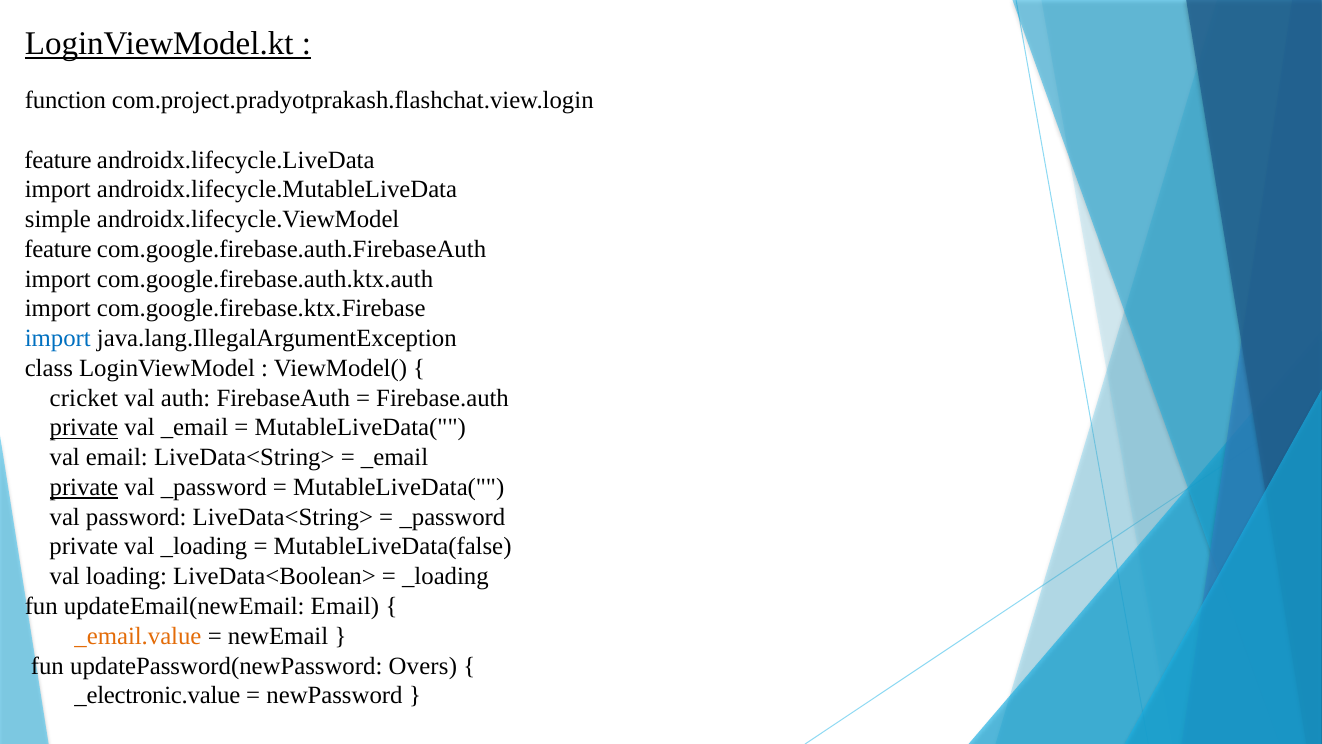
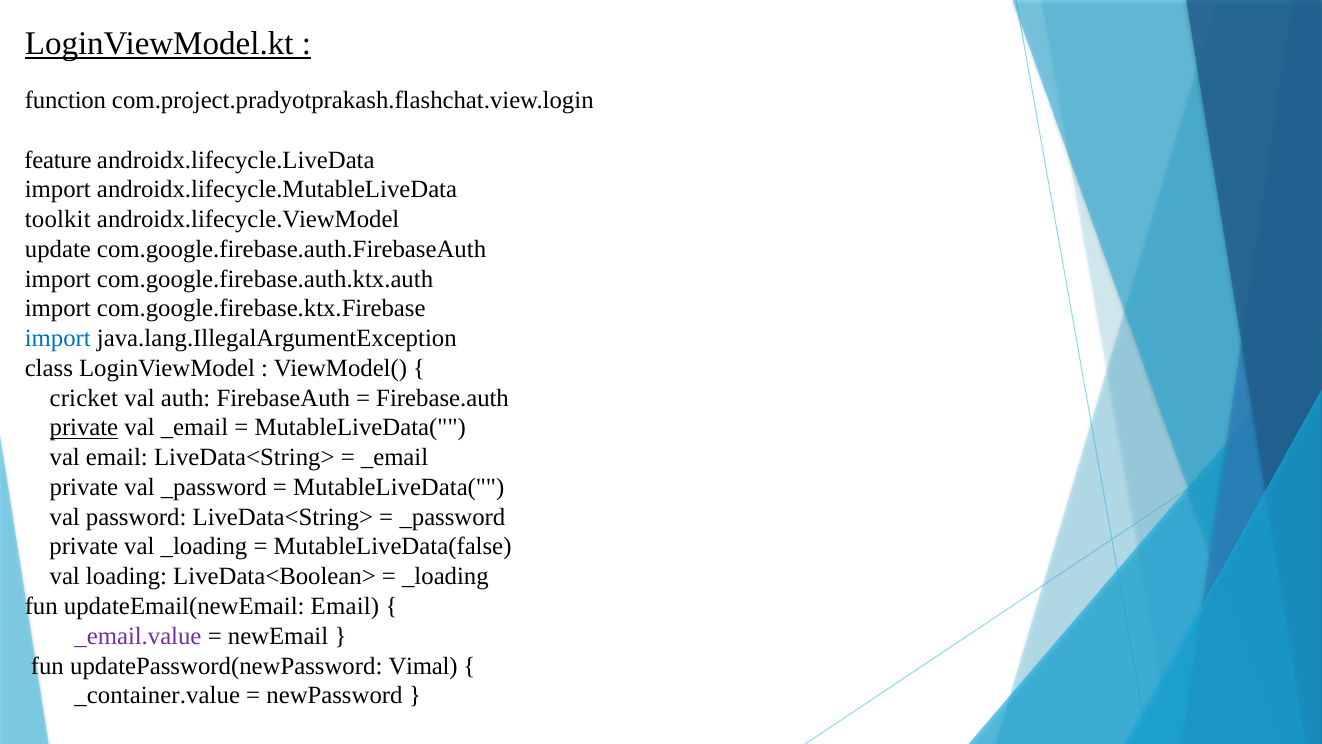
simple: simple -> toolkit
feature at (58, 249): feature -> update
private at (84, 487) underline: present -> none
_email.value colour: orange -> purple
Overs: Overs -> Vimal
_electronic.value: _electronic.value -> _container.value
